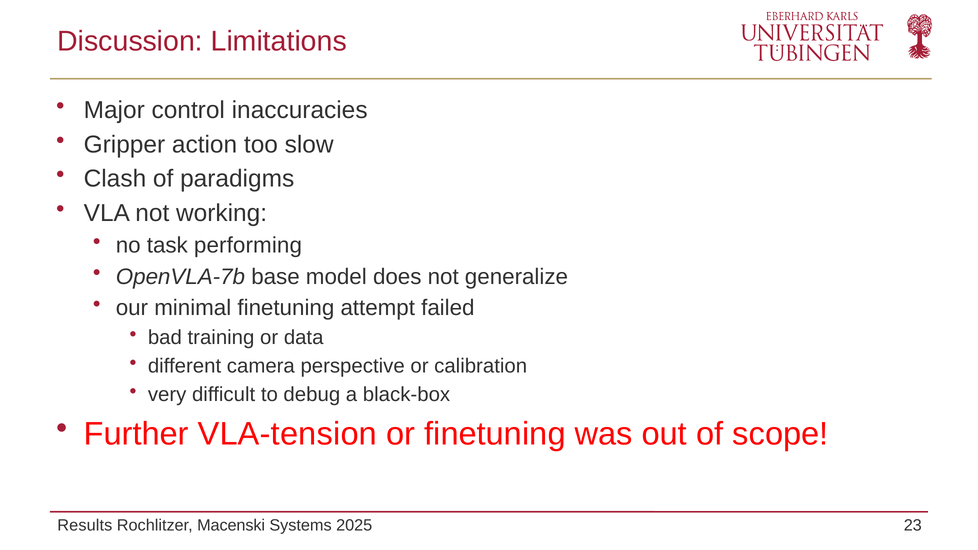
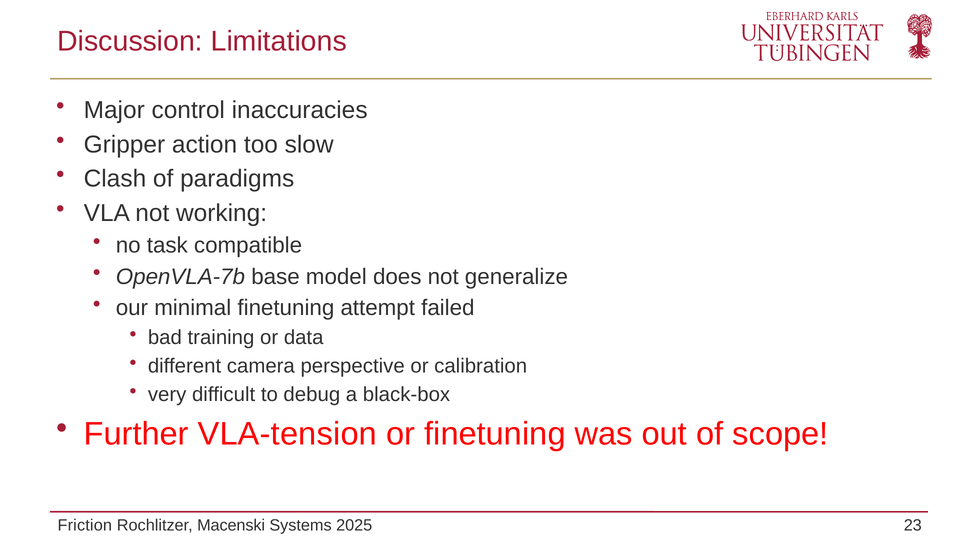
performing: performing -> compatible
Results: Results -> Friction
